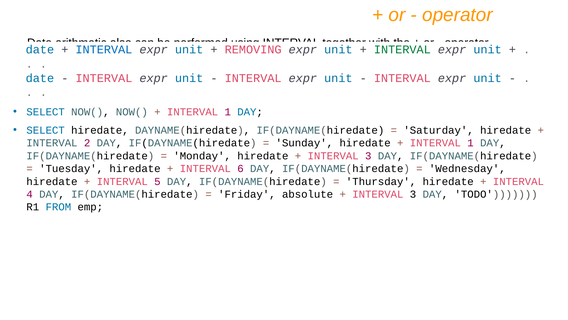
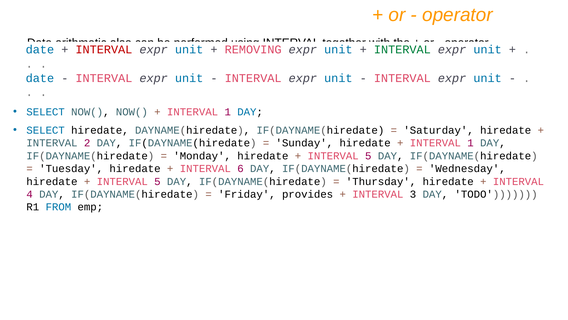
INTERVAL at (104, 50) colour: blue -> red
3 at (368, 156): 3 -> 5
absolute: absolute -> provides
